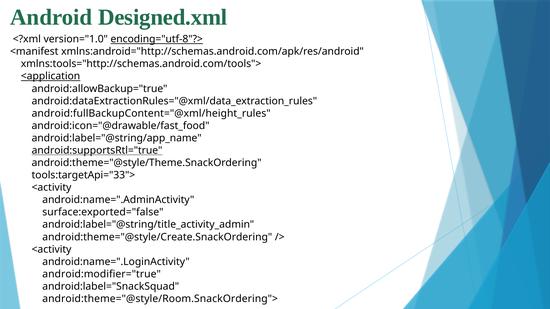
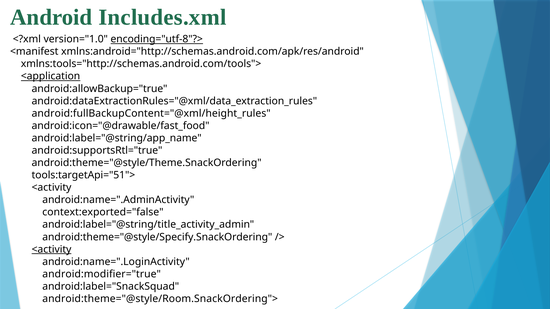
Designed.xml: Designed.xml -> Includes.xml
android:supportsRtl="true underline: present -> none
tools:targetApi="33">: tools:targetApi="33"> -> tools:targetApi="51">
surface:exported="false: surface:exported="false -> context:exported="false
android:theme="@style/Create.SnackOrdering: android:theme="@style/Create.SnackOrdering -> android:theme="@style/Specify.SnackOrdering
<activity at (51, 250) underline: none -> present
